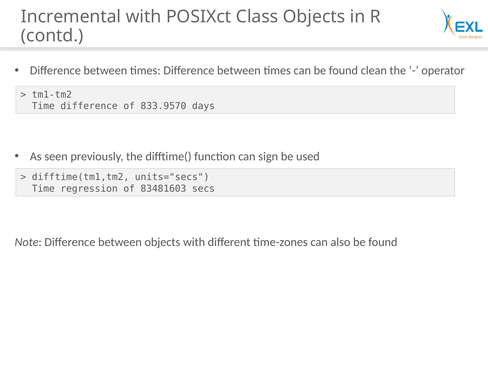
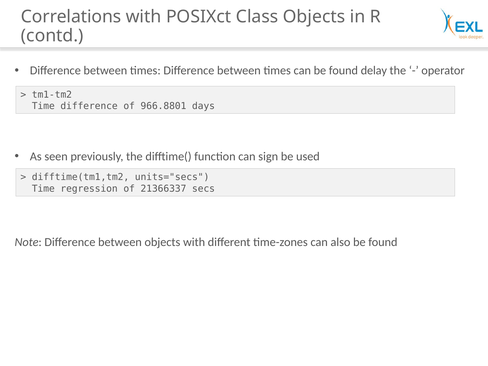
Incremental: Incremental -> Correlations
clean: clean -> delay
833.9570: 833.9570 -> 966.8801
83481603: 83481603 -> 21366337
